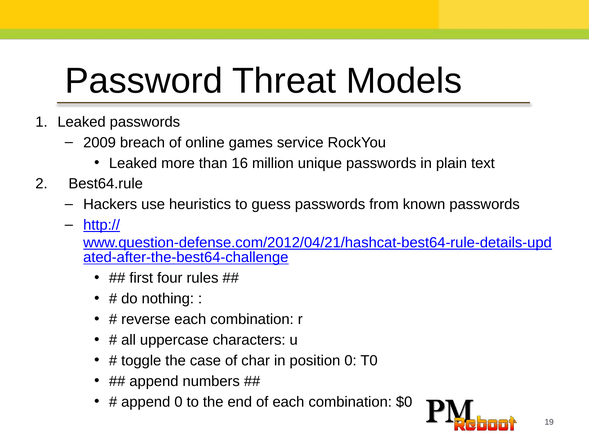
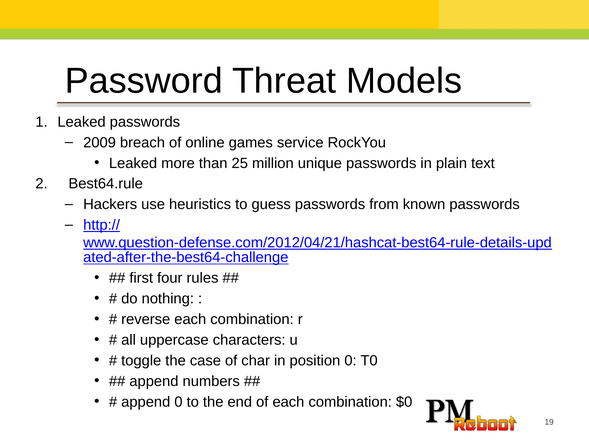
16: 16 -> 25
